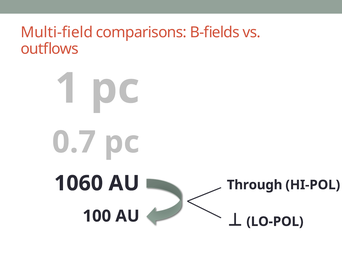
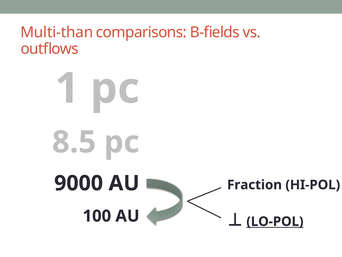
Multi-field: Multi-field -> Multi-than
0.7: 0.7 -> 8.5
1060: 1060 -> 9000
Through: Through -> Fraction
LO-POL underline: none -> present
